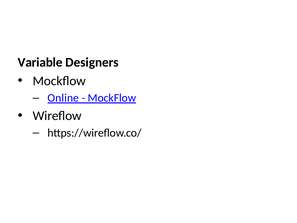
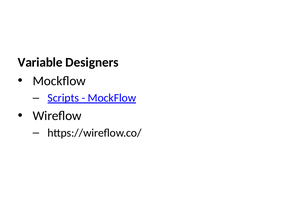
Online: Online -> Scripts
